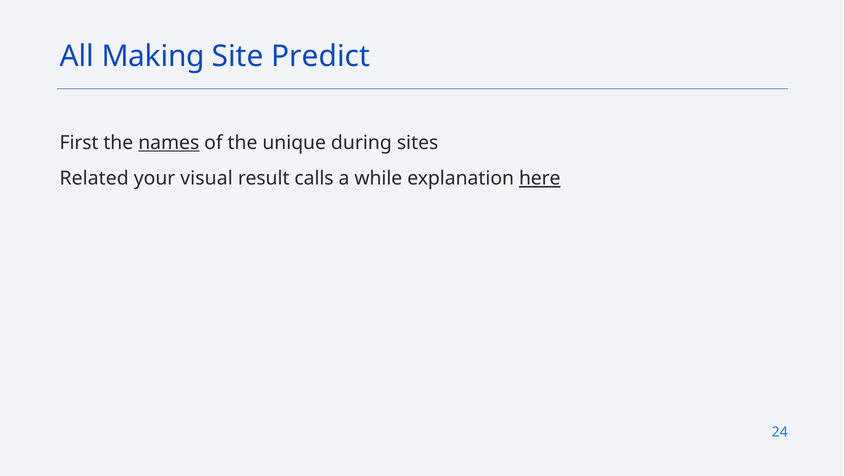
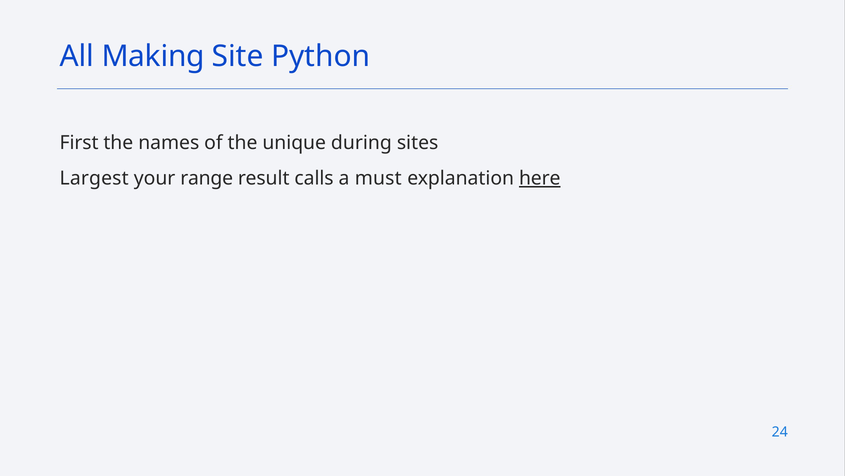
Predict: Predict -> Python
names underline: present -> none
Related: Related -> Largest
visual: visual -> range
while: while -> must
